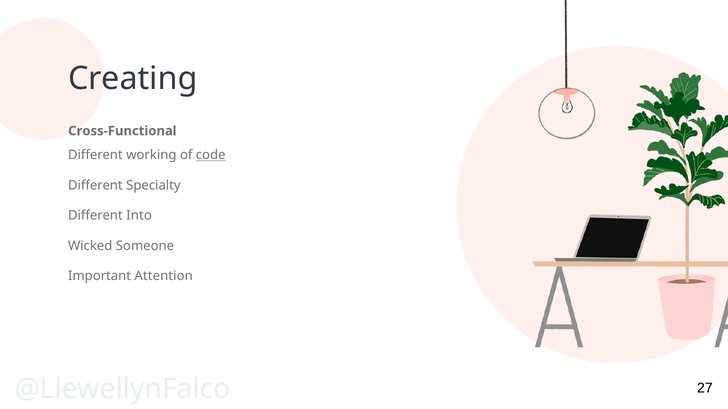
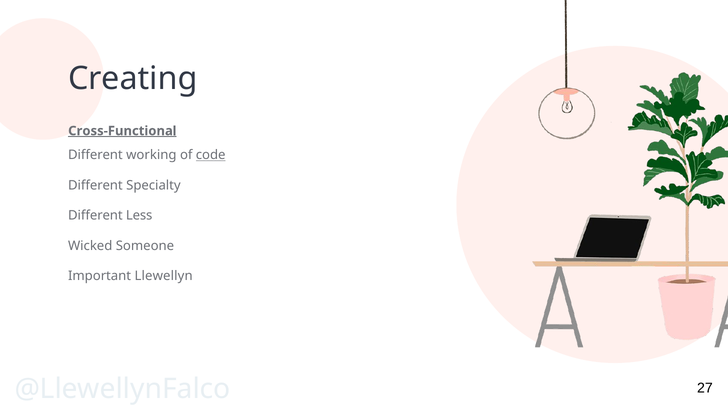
Cross-Functional underline: none -> present
Into: Into -> Less
Attention: Attention -> Llewellyn
